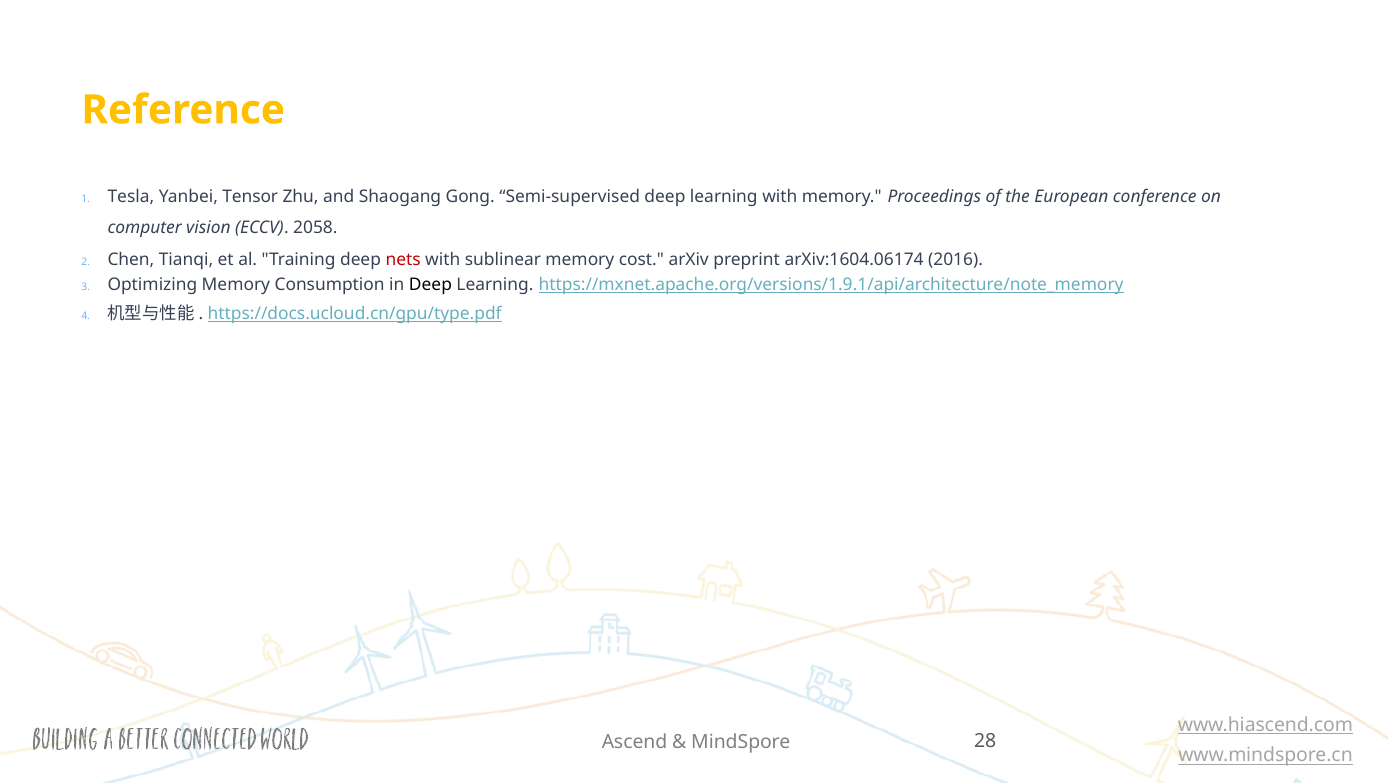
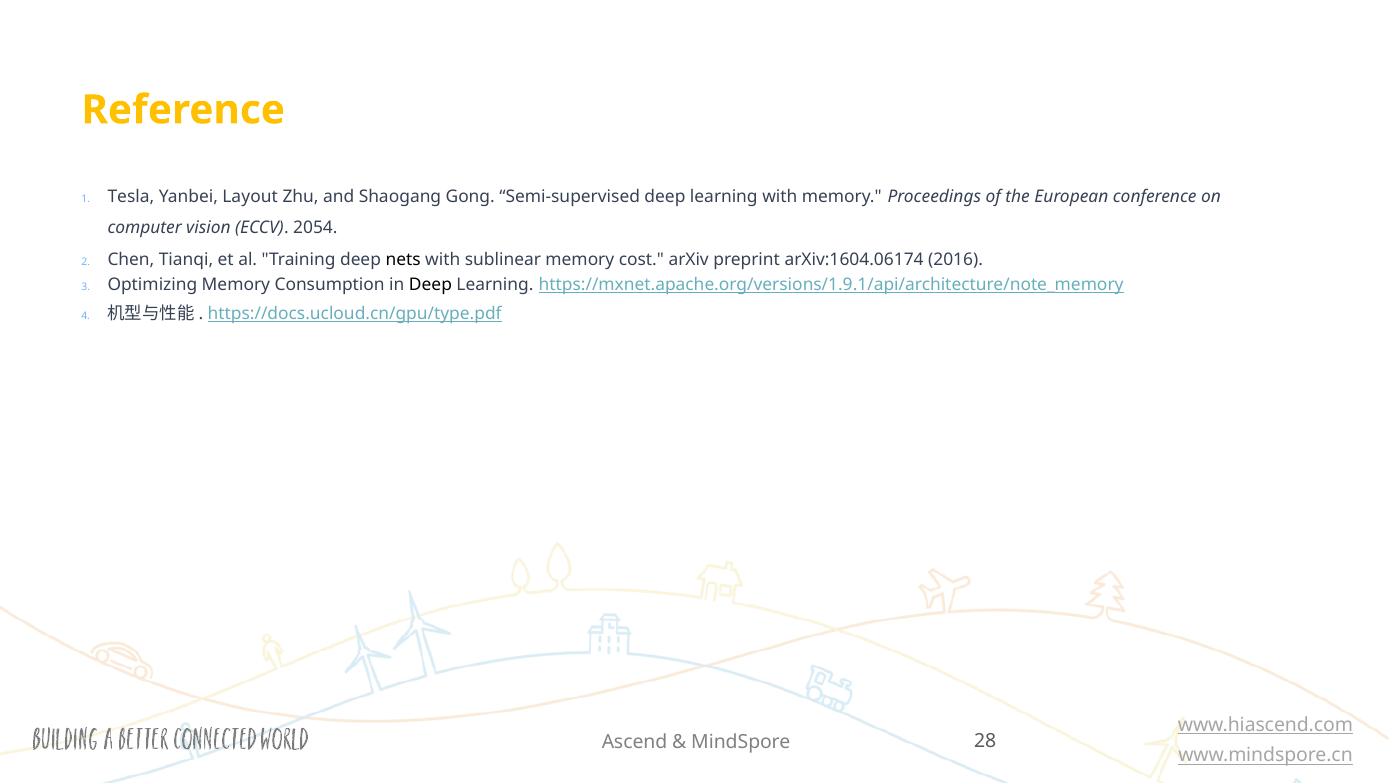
Tensor: Tensor -> Layout
2058: 2058 -> 2054
nets colour: red -> black
